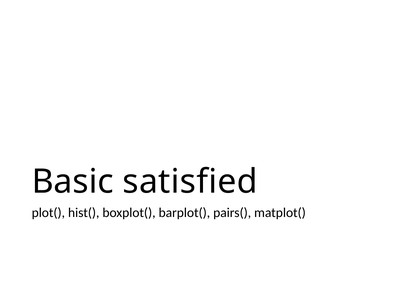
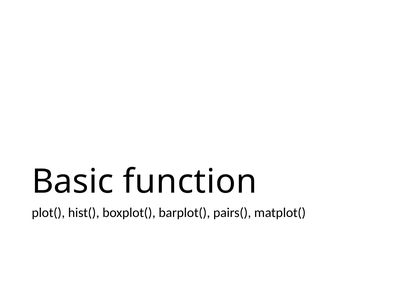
satisfied: satisfied -> function
